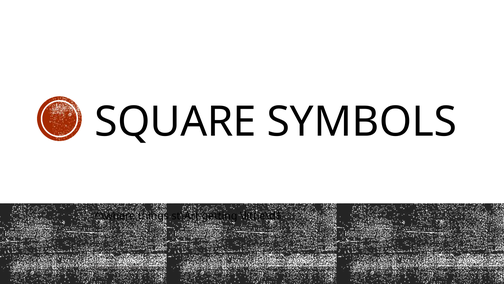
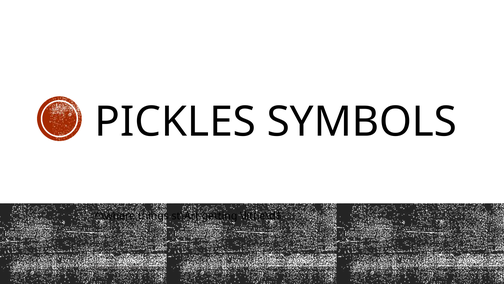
SQUARE: SQUARE -> PICKLES
